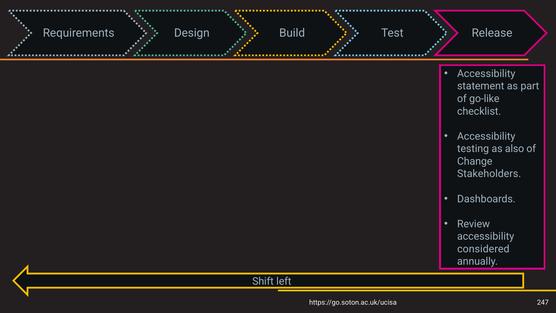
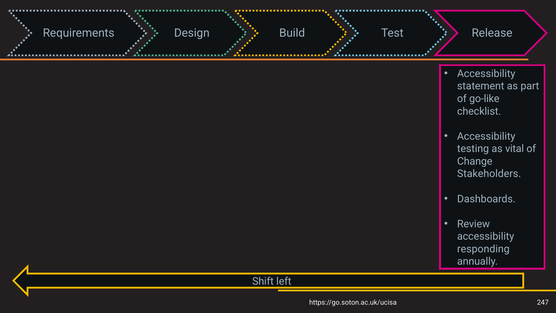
also: also -> vital
considered: considered -> responding
